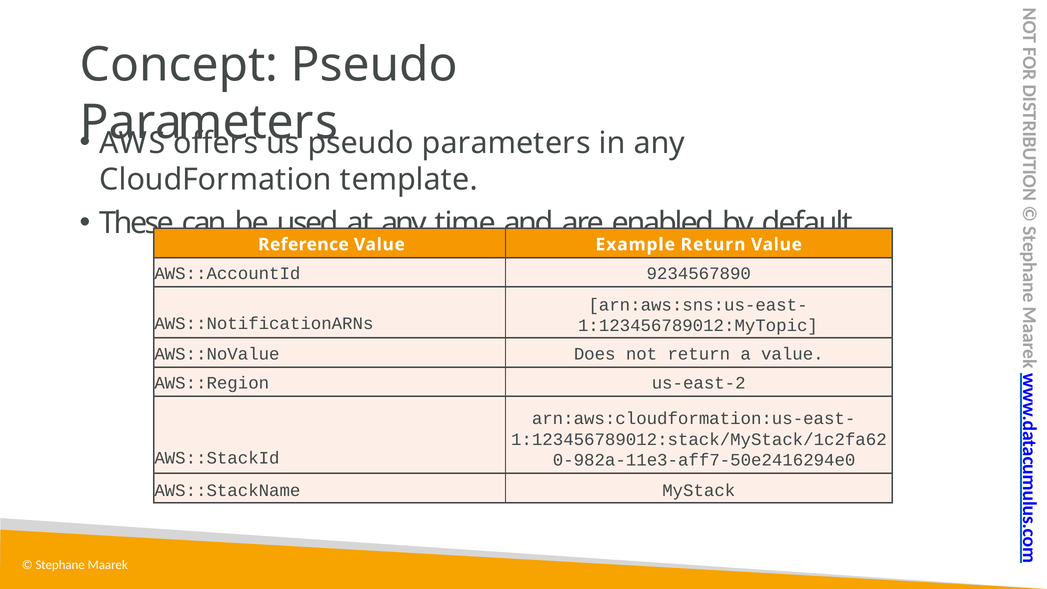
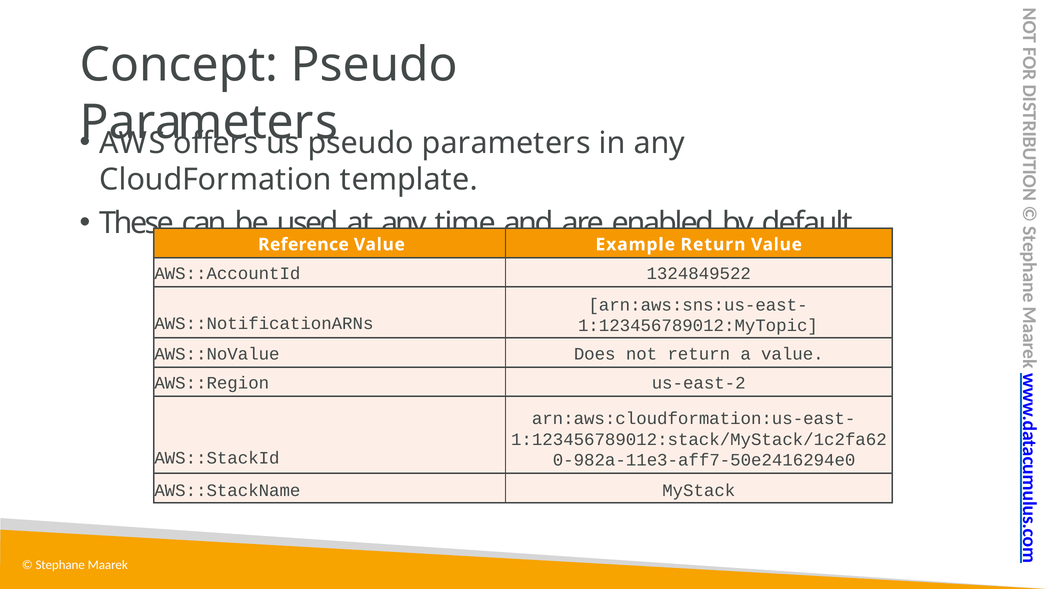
9234567890: 9234567890 -> 1324849522
